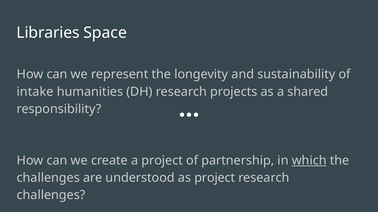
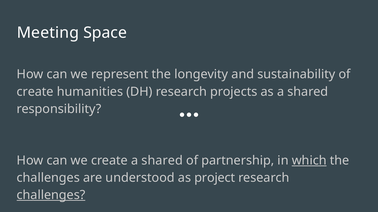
Libraries: Libraries -> Meeting
intake at (35, 92): intake -> create
create a project: project -> shared
challenges at (51, 196) underline: none -> present
